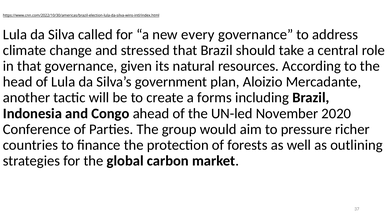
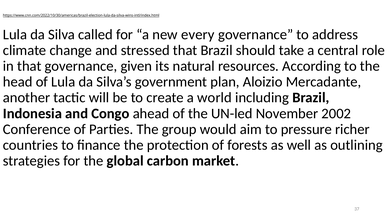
forms: forms -> world
2020: 2020 -> 2002
